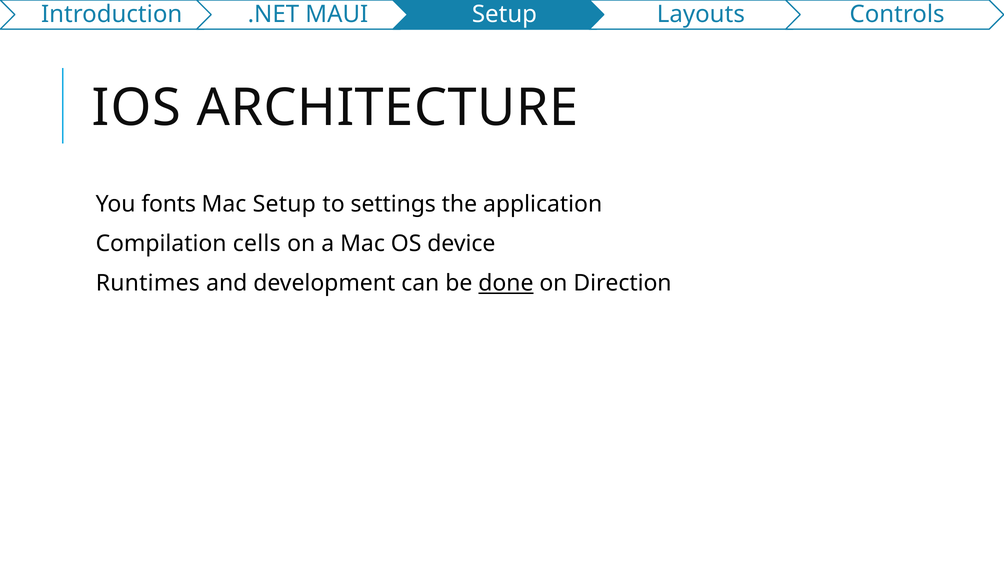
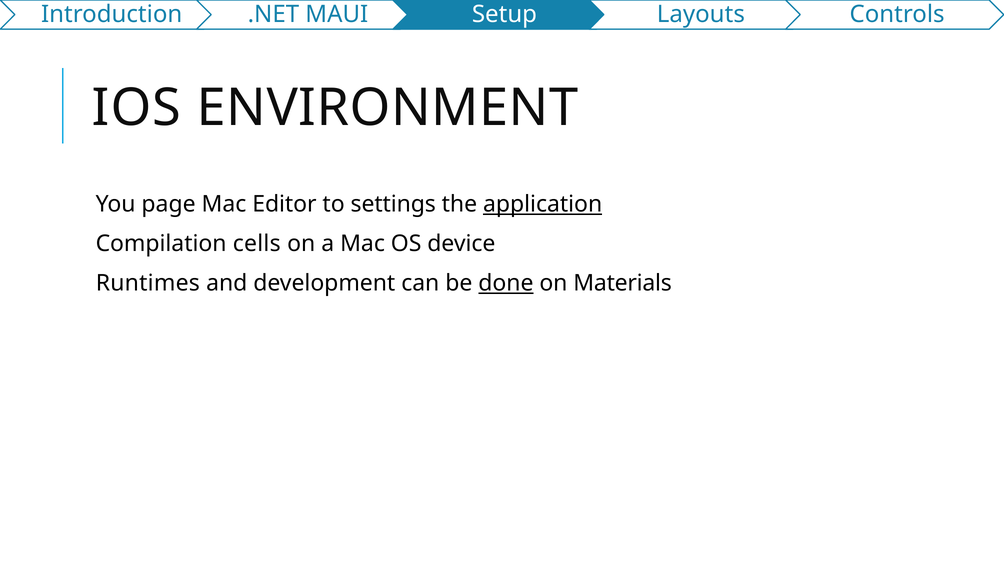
ARCHITECTURE: ARCHITECTURE -> ENVIRONMENT
fonts: fonts -> page
Mac Setup: Setup -> Editor
application underline: none -> present
Direction: Direction -> Materials
